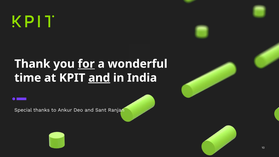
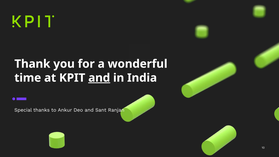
for underline: present -> none
